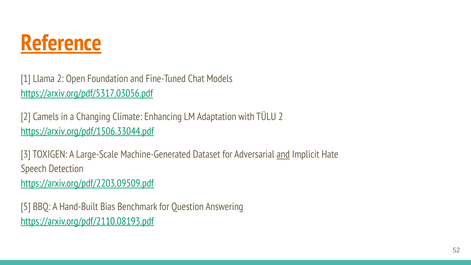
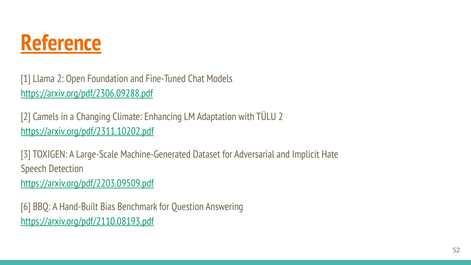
https://arxiv.org/pdf/5317.03056.pdf: https://arxiv.org/pdf/5317.03056.pdf -> https://arxiv.org/pdf/2306.09288.pdf
https://arxiv.org/pdf/1506.33044.pdf: https://arxiv.org/pdf/1506.33044.pdf -> https://arxiv.org/pdf/2311.10202.pdf
and at (283, 154) underline: present -> none
5: 5 -> 6
